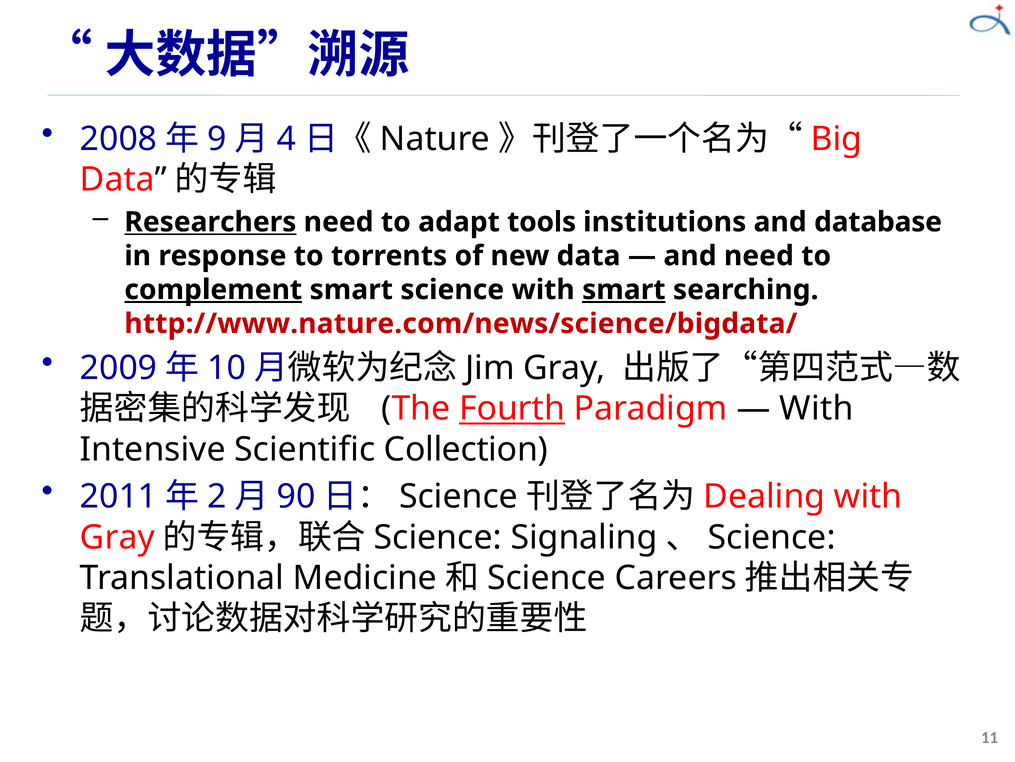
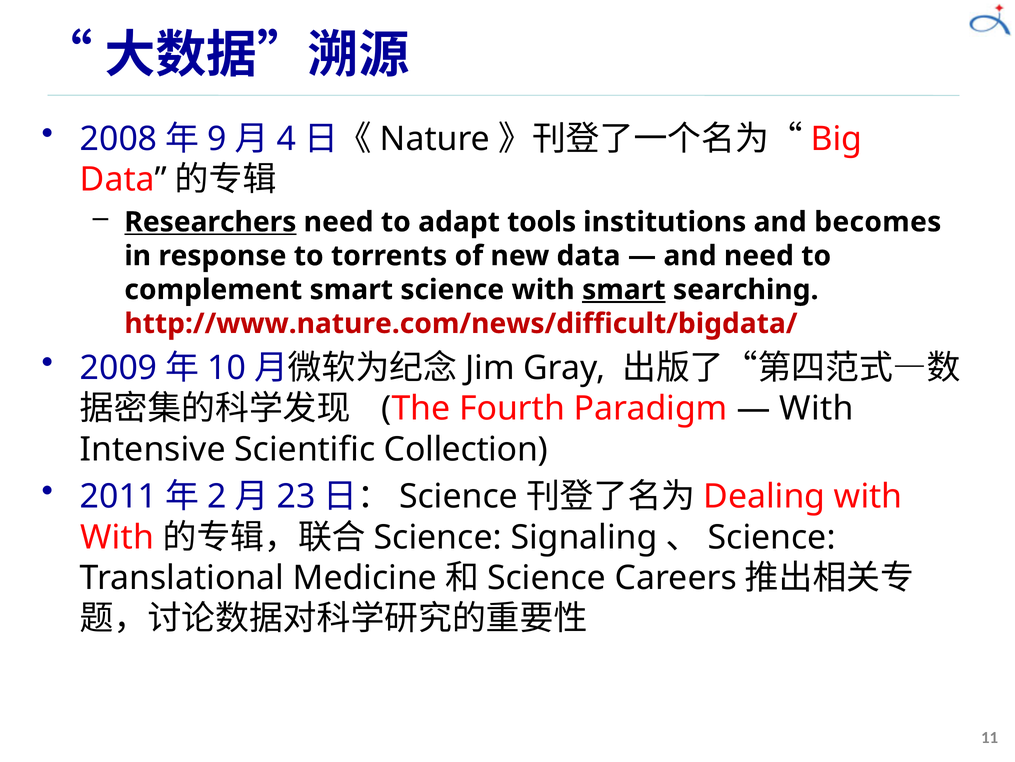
database: database -> becomes
complement underline: present -> none
http://www.nature.com/news/science/bigdata/: http://www.nature.com/news/science/bigdata/ -> http://www.nature.com/news/difficult/bigdata/
Fourth underline: present -> none
90: 90 -> 23
Gray at (117, 537): Gray -> With
